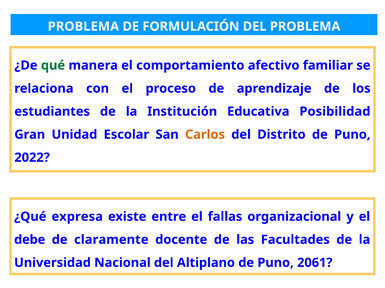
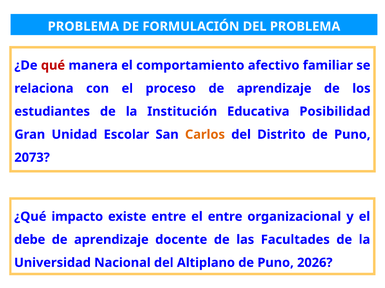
qué colour: green -> red
2022: 2022 -> 2073
expresa: expresa -> impacto
el fallas: fallas -> entre
claramente at (111, 240): claramente -> aprendizaje
2061: 2061 -> 2026
